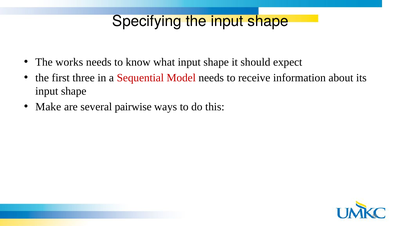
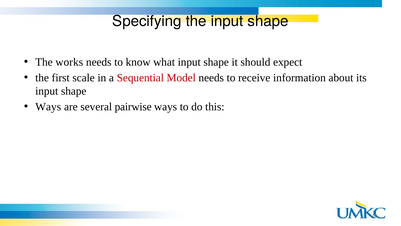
three: three -> scale
Make at (48, 107): Make -> Ways
